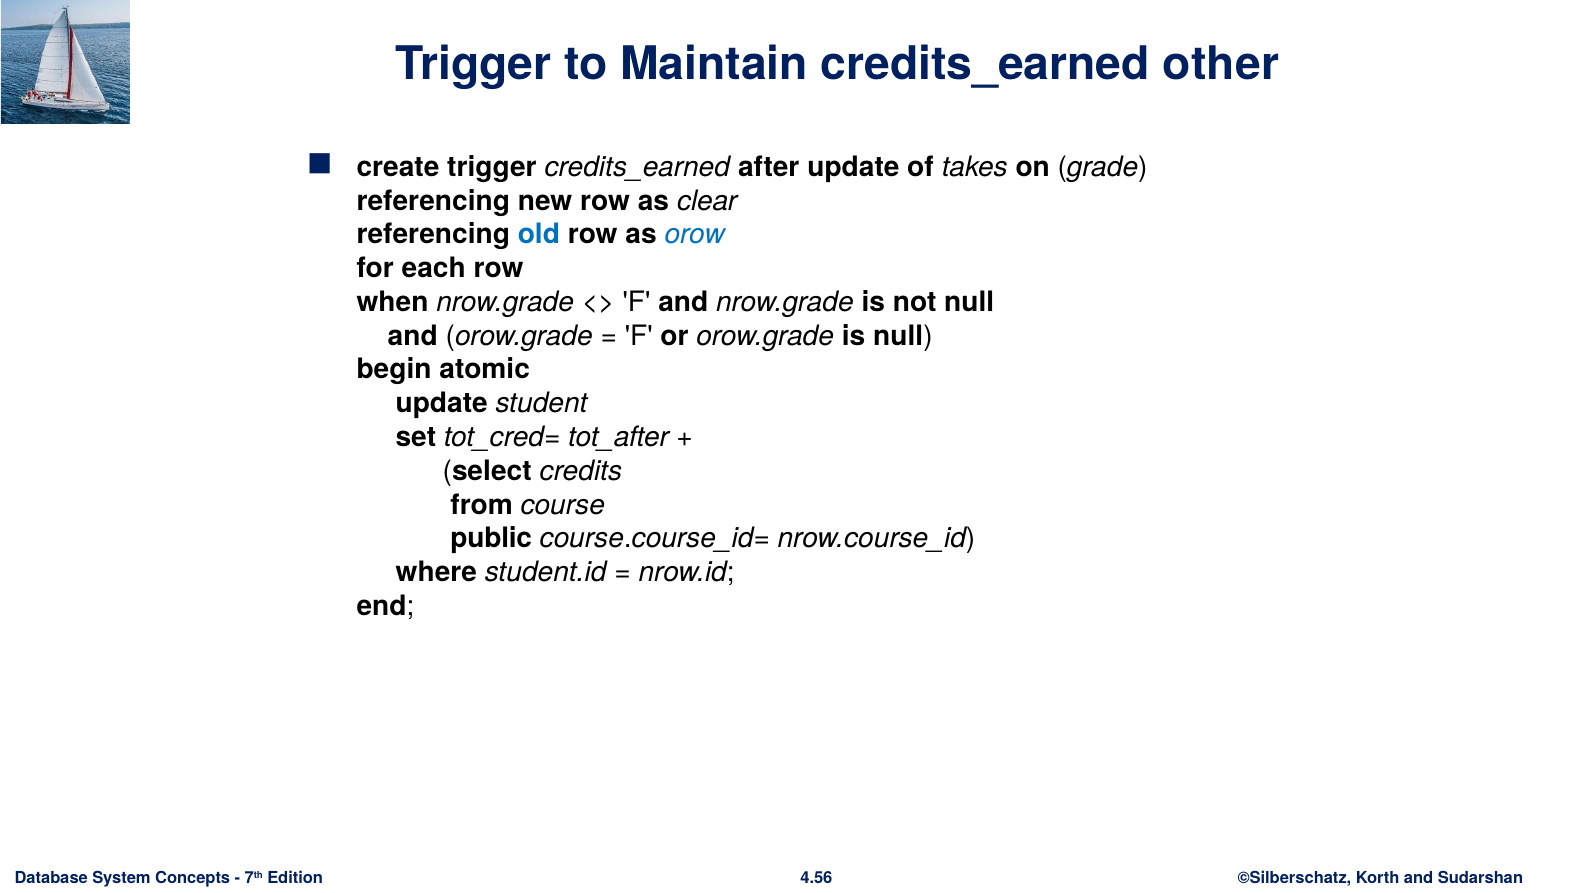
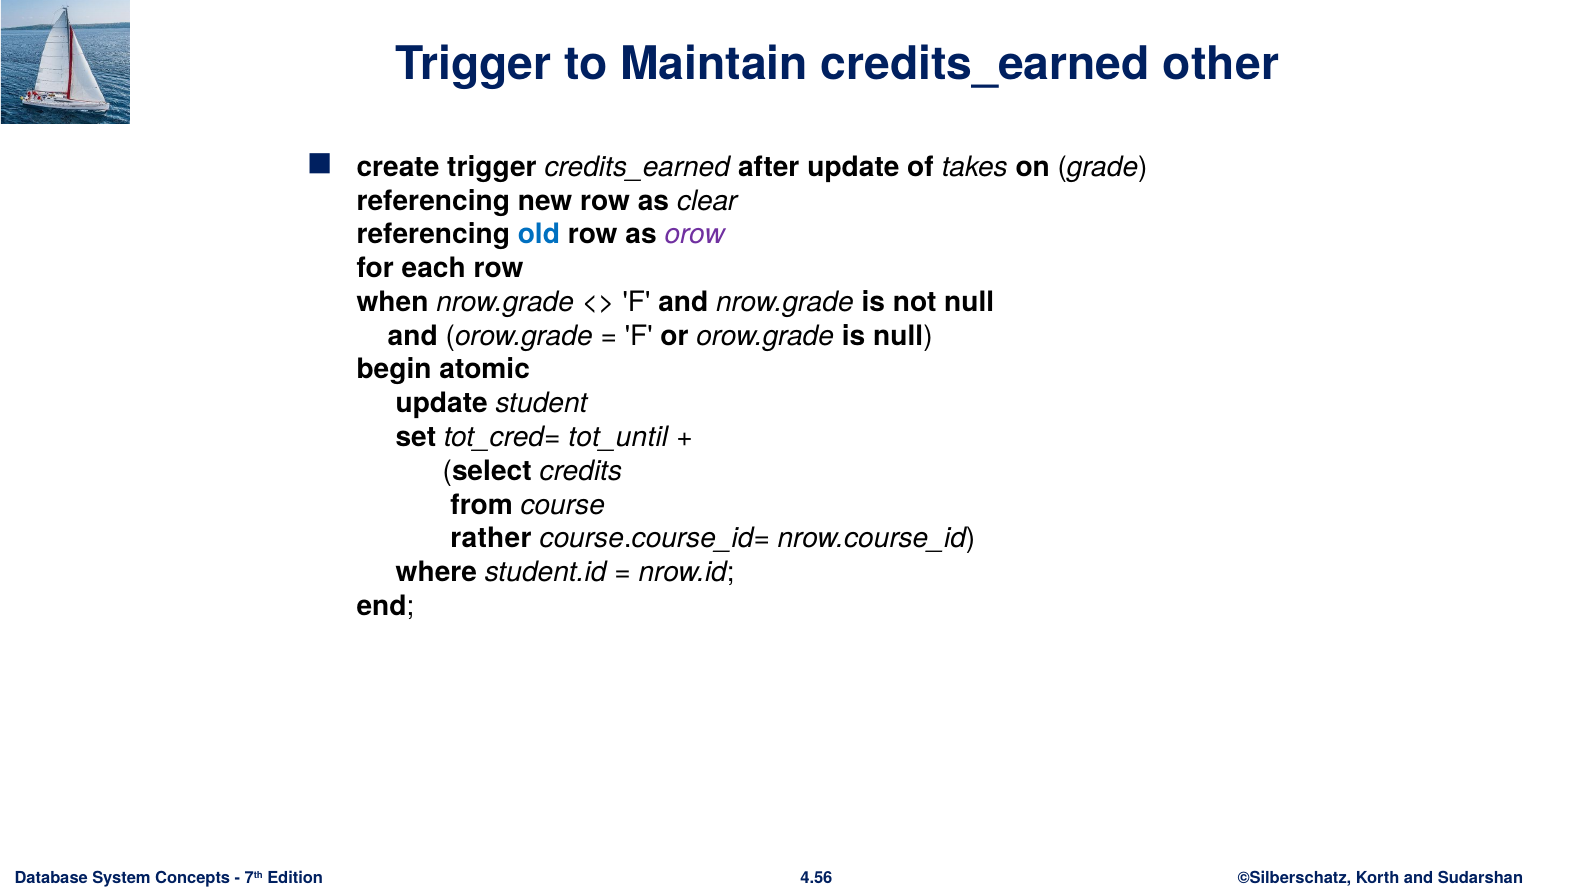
orow colour: blue -> purple
tot_after: tot_after -> tot_until
public: public -> rather
